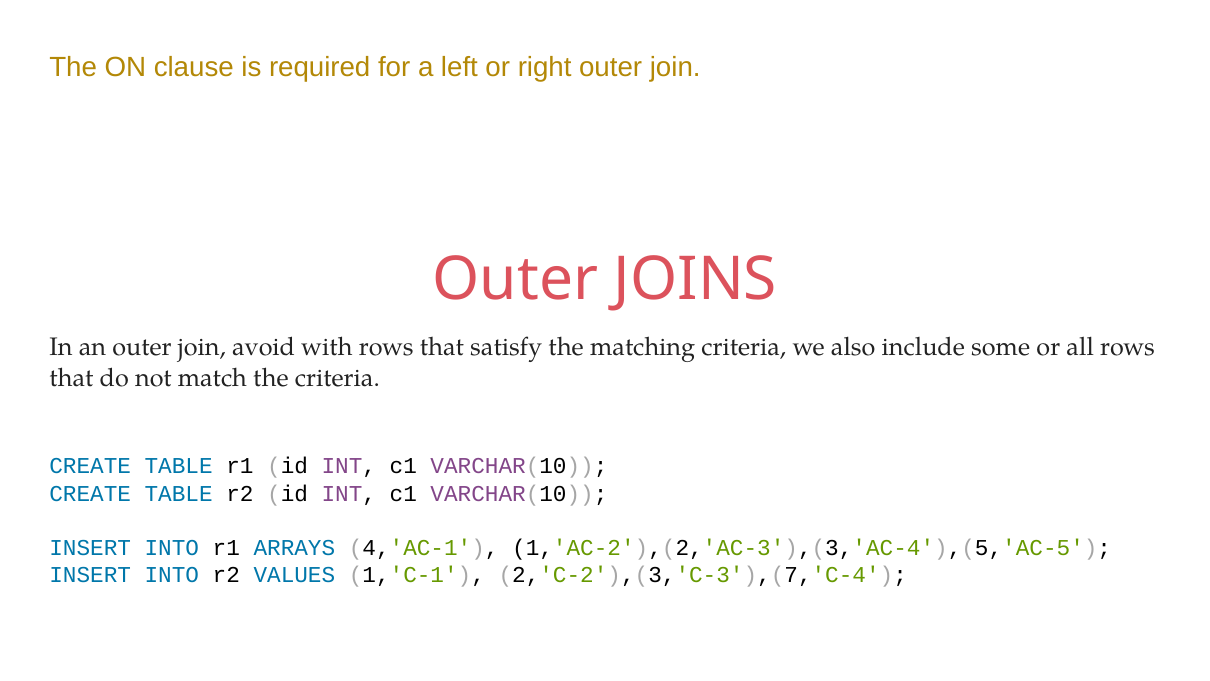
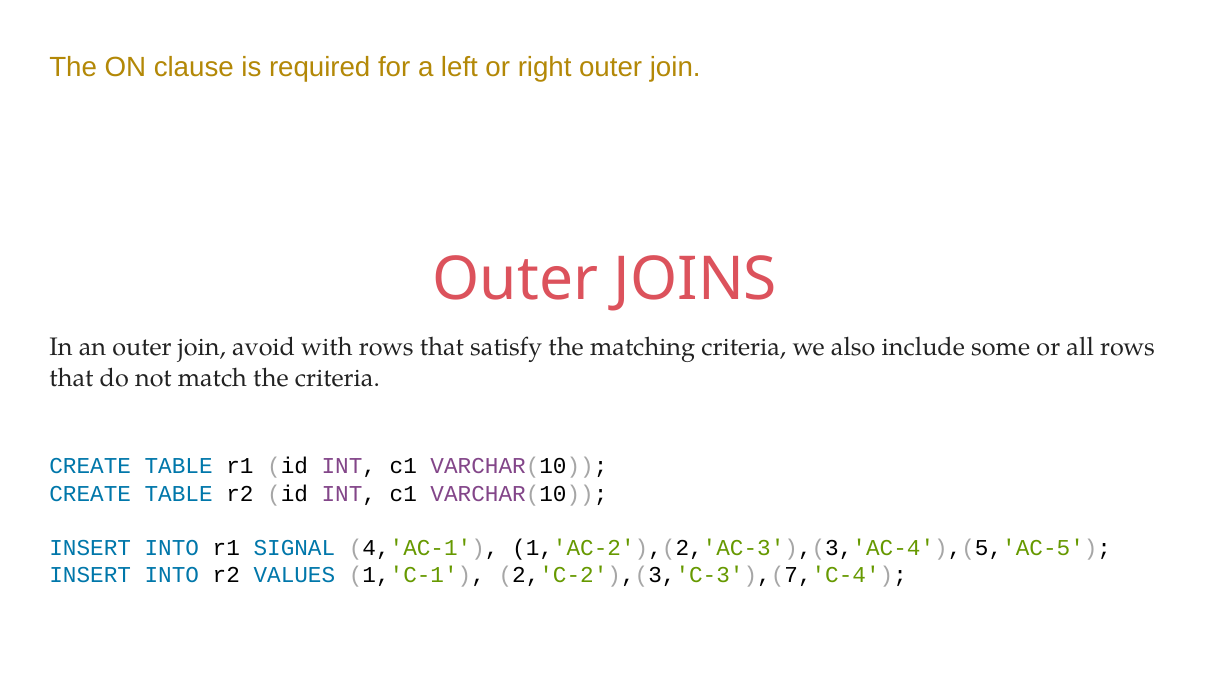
ARRAYS: ARRAYS -> SIGNAL
